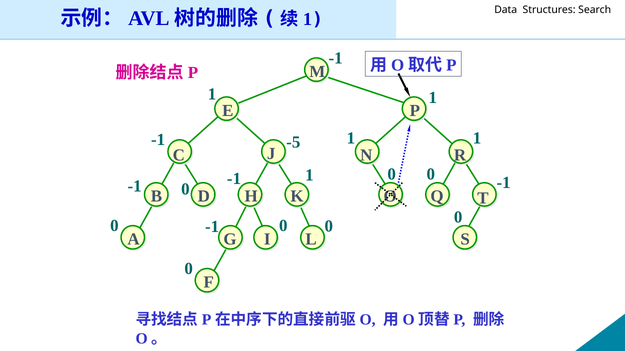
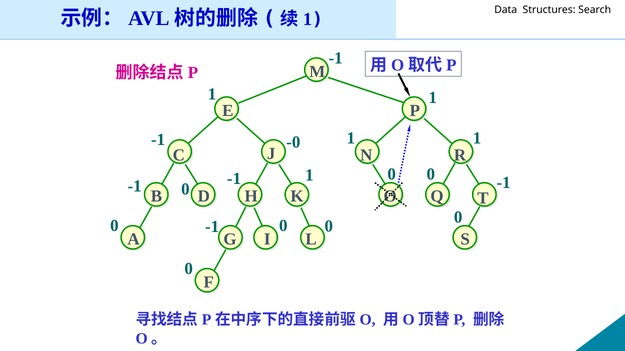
-5: -5 -> -0
